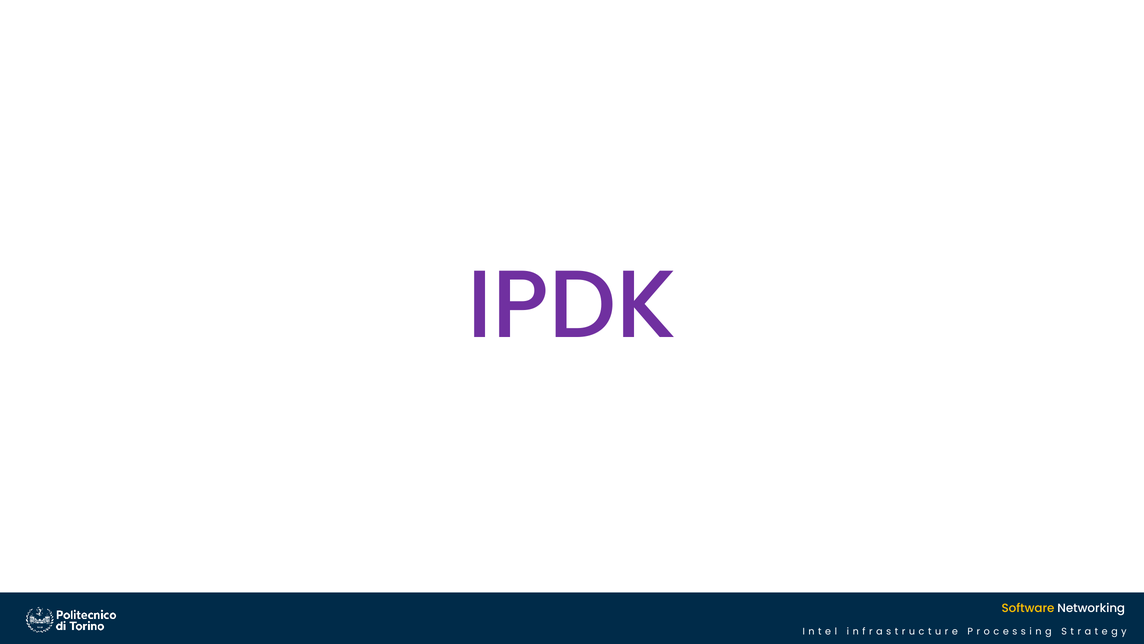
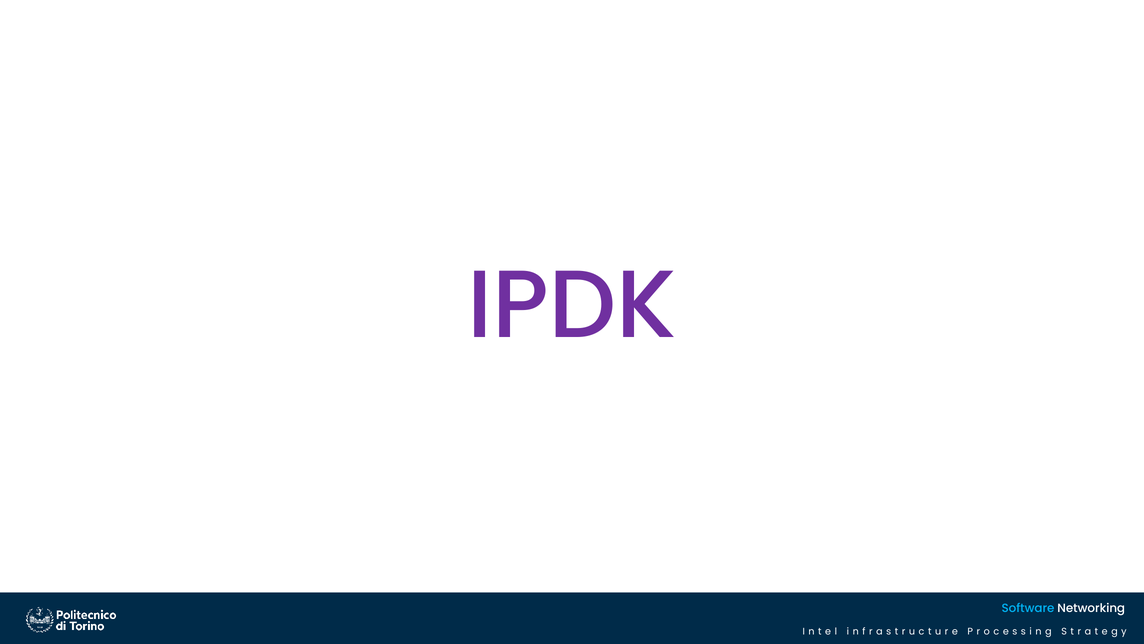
Software colour: yellow -> light blue
